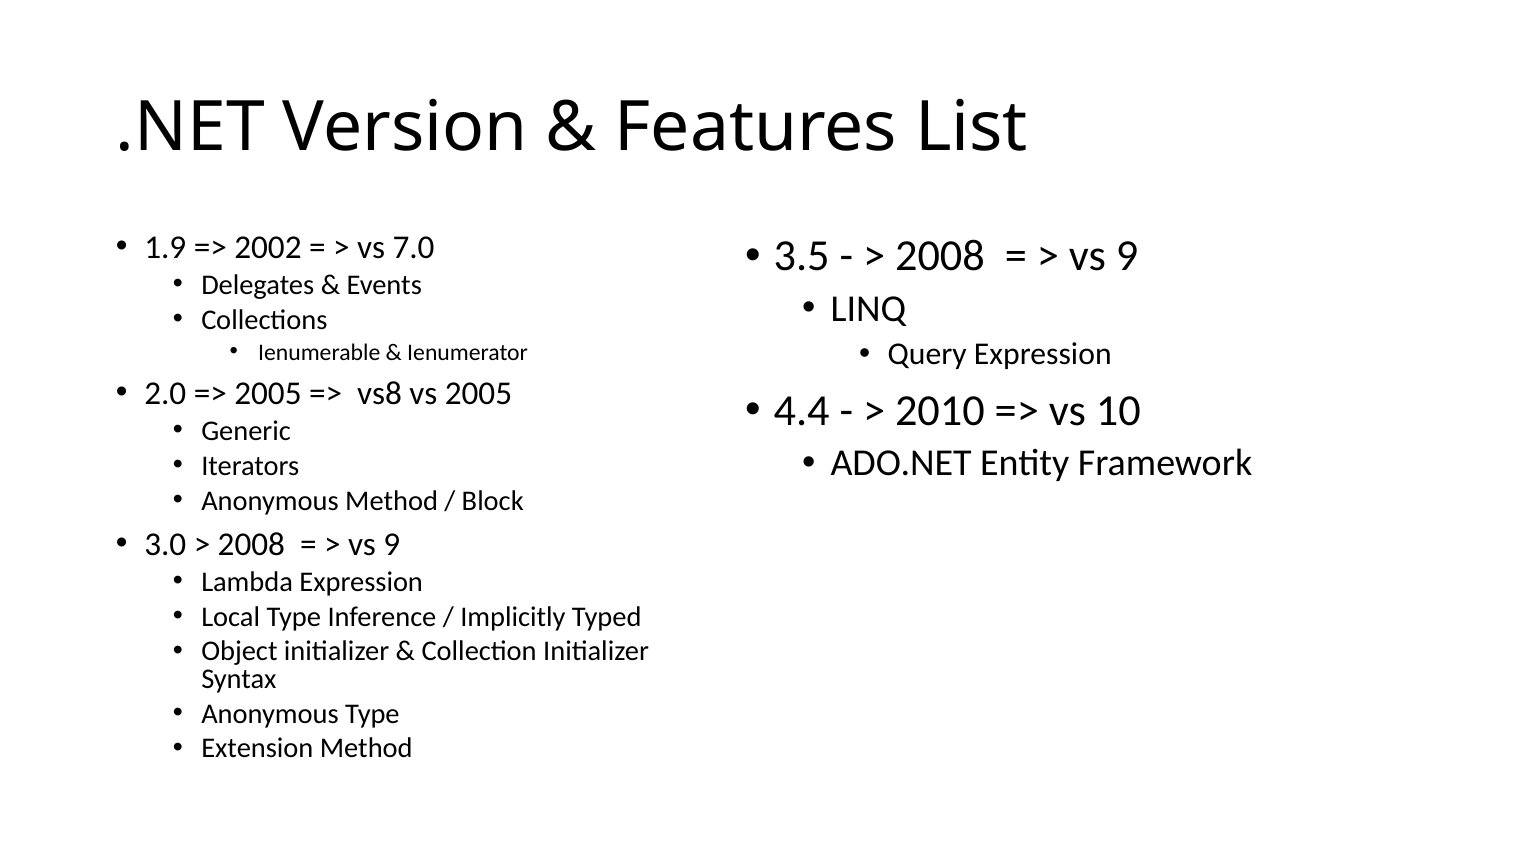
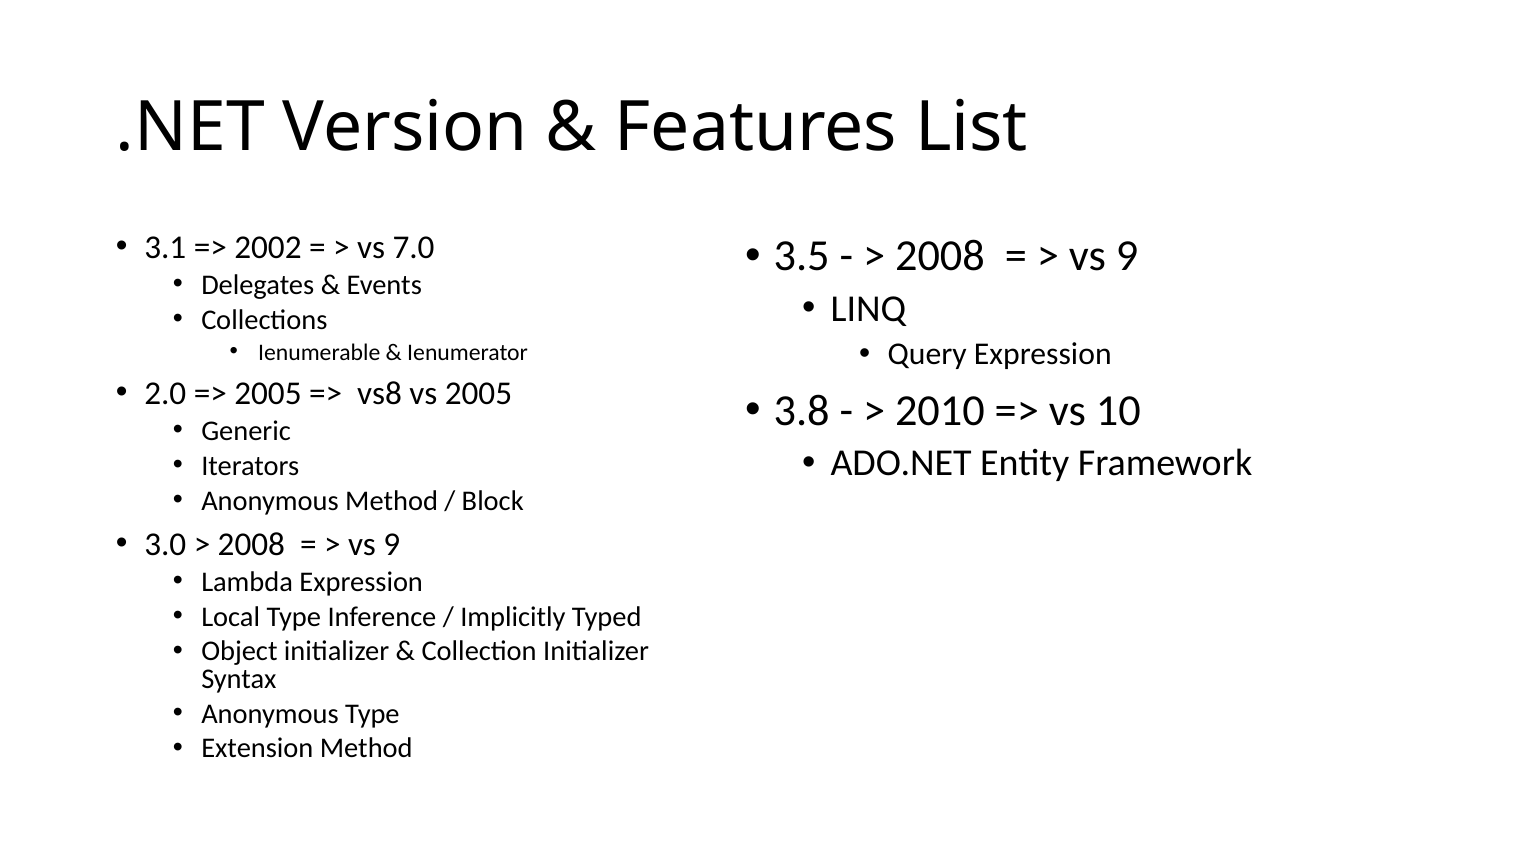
1.9: 1.9 -> 3.1
4.4: 4.4 -> 3.8
